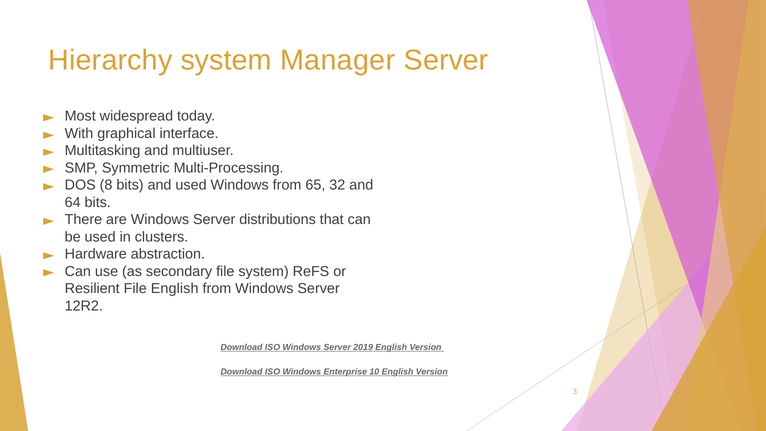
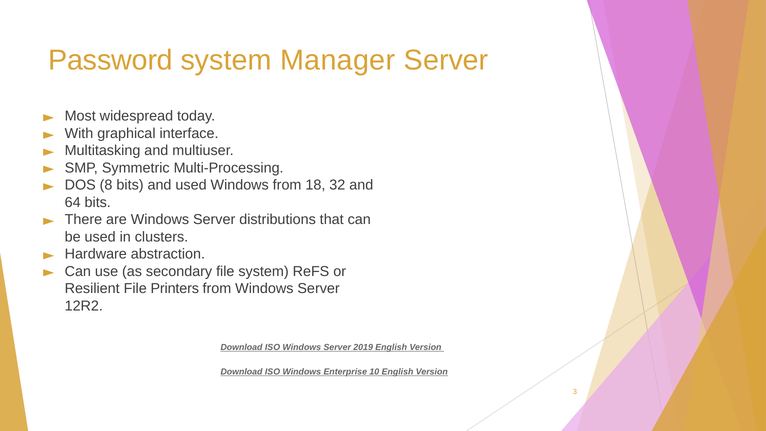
Hierarchy: Hierarchy -> Password
65: 65 -> 18
File English: English -> Printers
